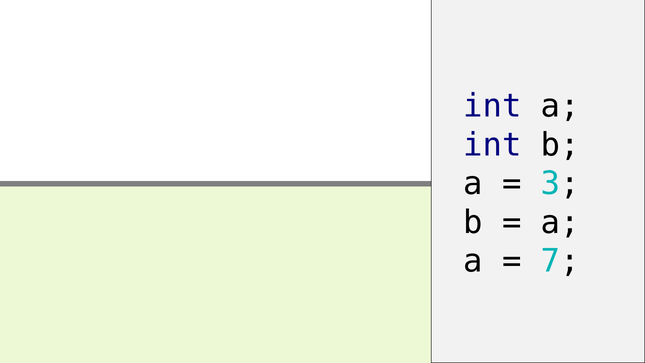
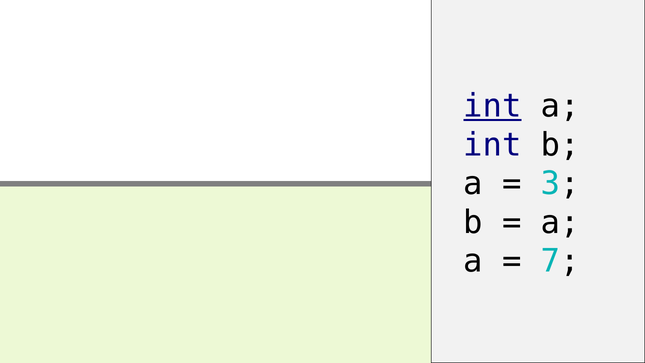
int at (492, 106) underline: none -> present
